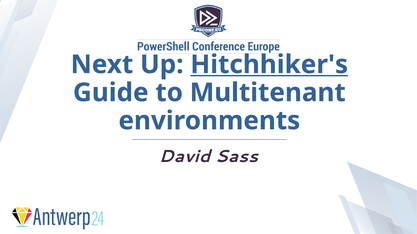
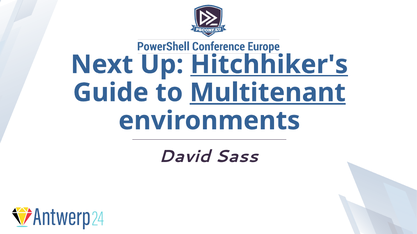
Multitenant underline: none -> present
